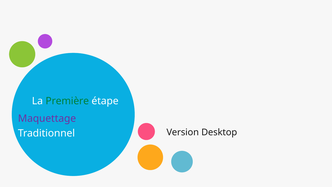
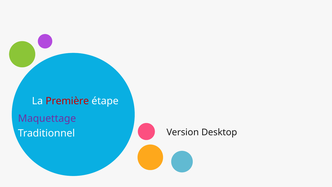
Première colour: green -> red
